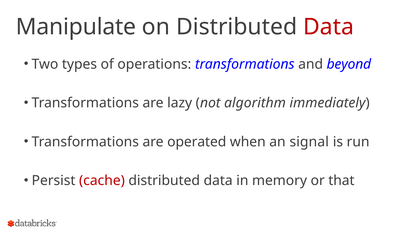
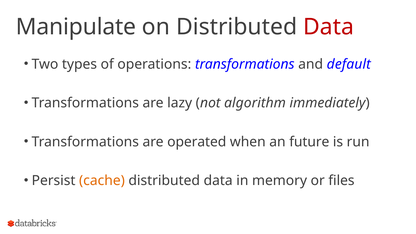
beyond: beyond -> default
signal: signal -> future
cache colour: red -> orange
that: that -> files
